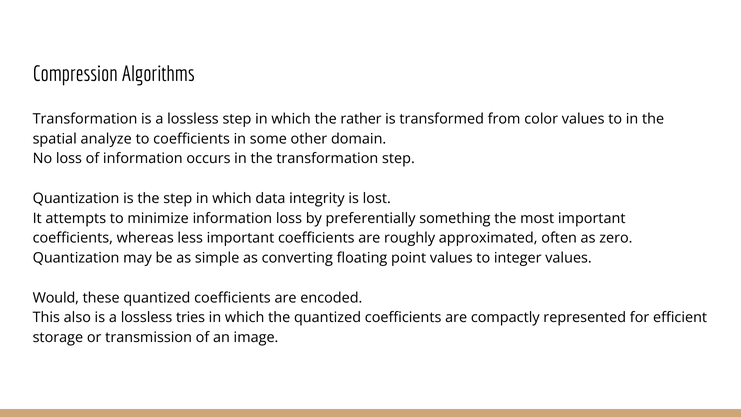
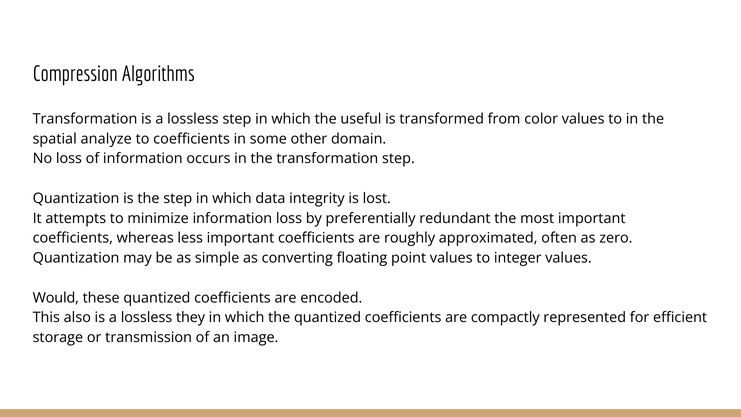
rather: rather -> useful
something: something -> redundant
tries: tries -> they
